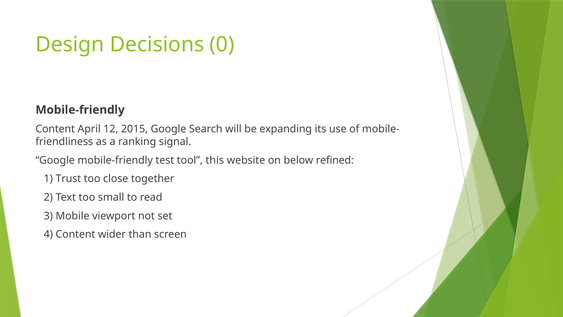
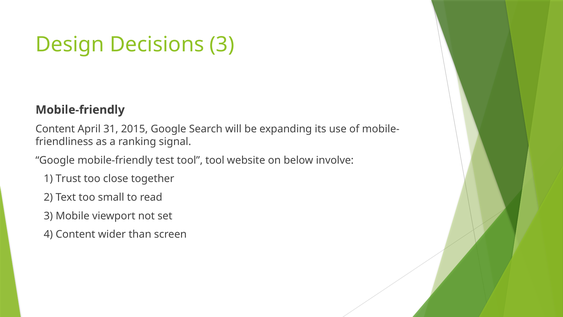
Decisions 0: 0 -> 3
12: 12 -> 31
tool this: this -> tool
refined: refined -> involve
